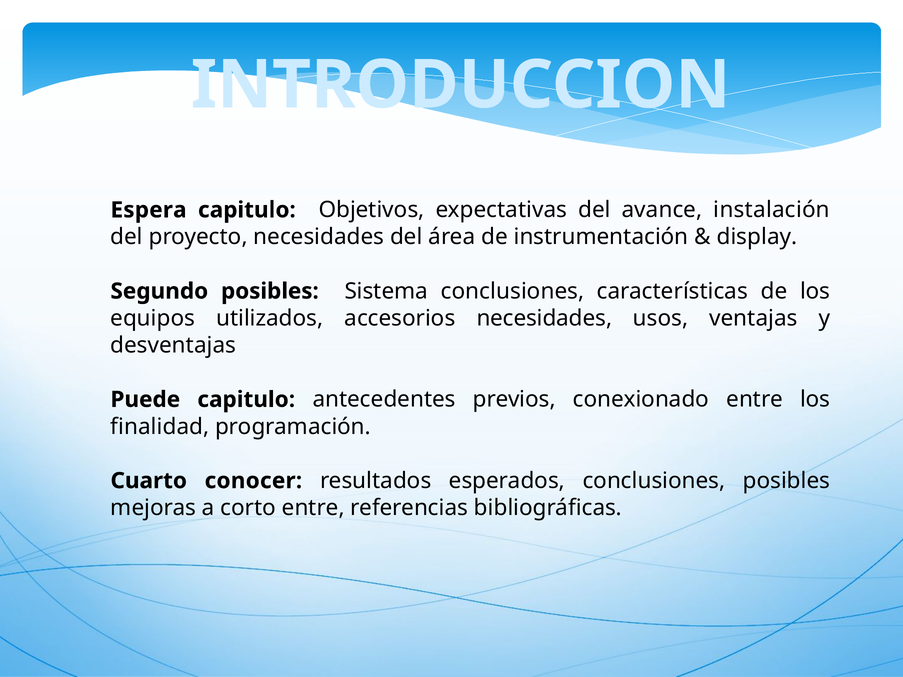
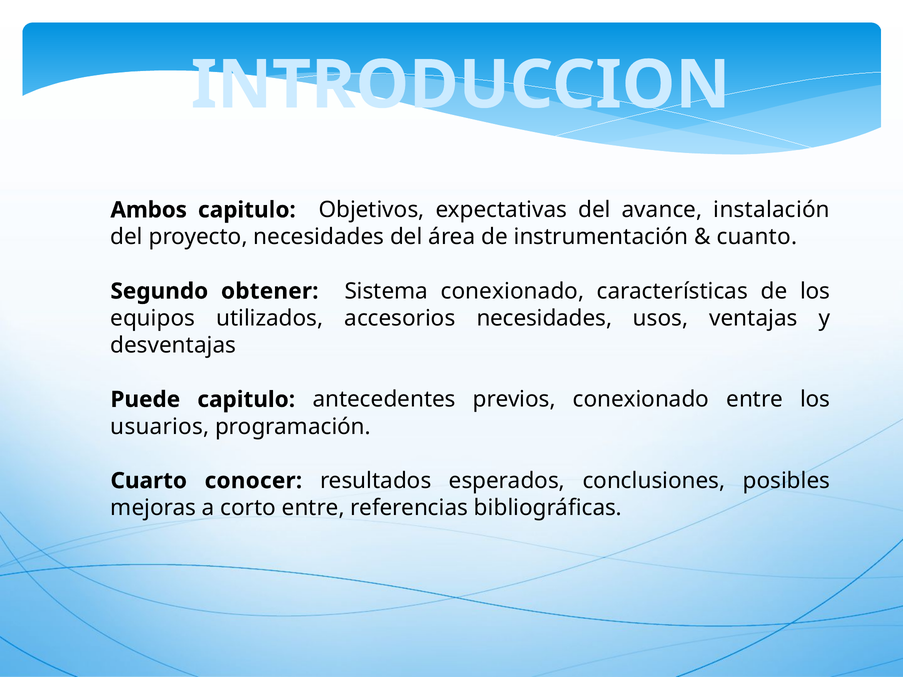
Espera: Espera -> Ambos
display: display -> cuanto
Segundo posibles: posibles -> obtener
Sistema conclusiones: conclusiones -> conexionado
finalidad: finalidad -> usuarios
